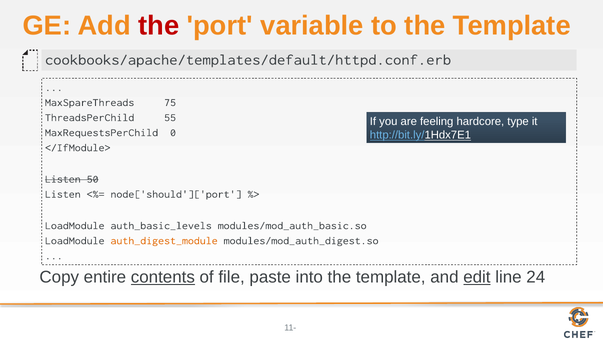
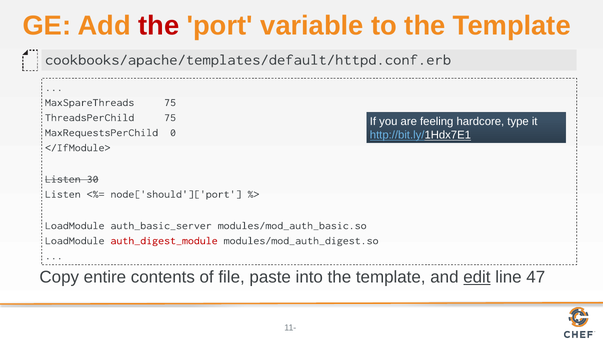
ThreadsPerChild 55: 55 -> 75
50: 50 -> 30
auth_basic_levels: auth_basic_levels -> auth_basic_server
auth_digest_module colour: orange -> red
contents underline: present -> none
24: 24 -> 47
